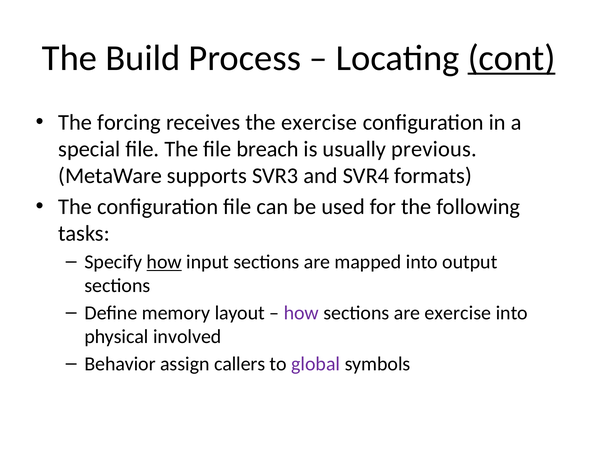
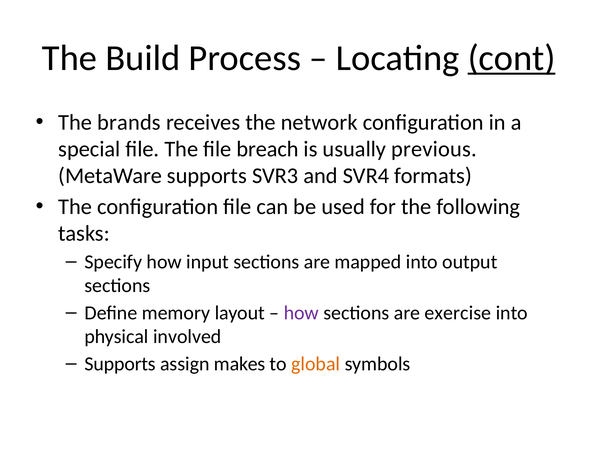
forcing: forcing -> brands
the exercise: exercise -> network
how at (164, 262) underline: present -> none
Behavior at (120, 363): Behavior -> Supports
callers: callers -> makes
global colour: purple -> orange
